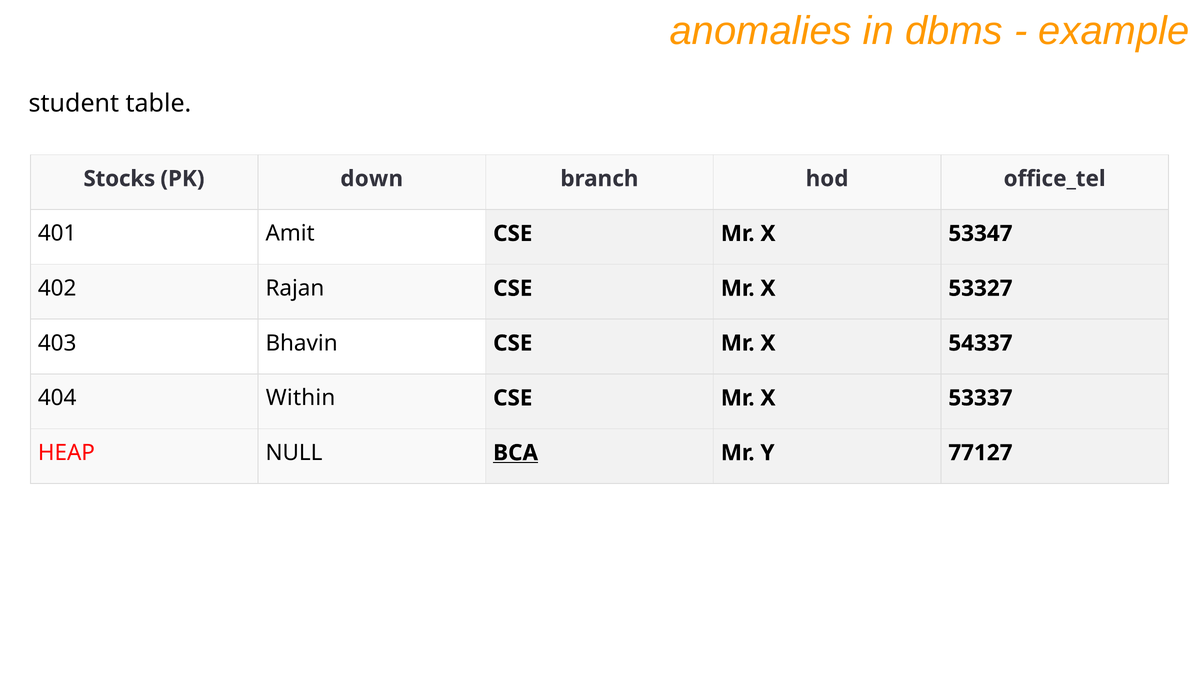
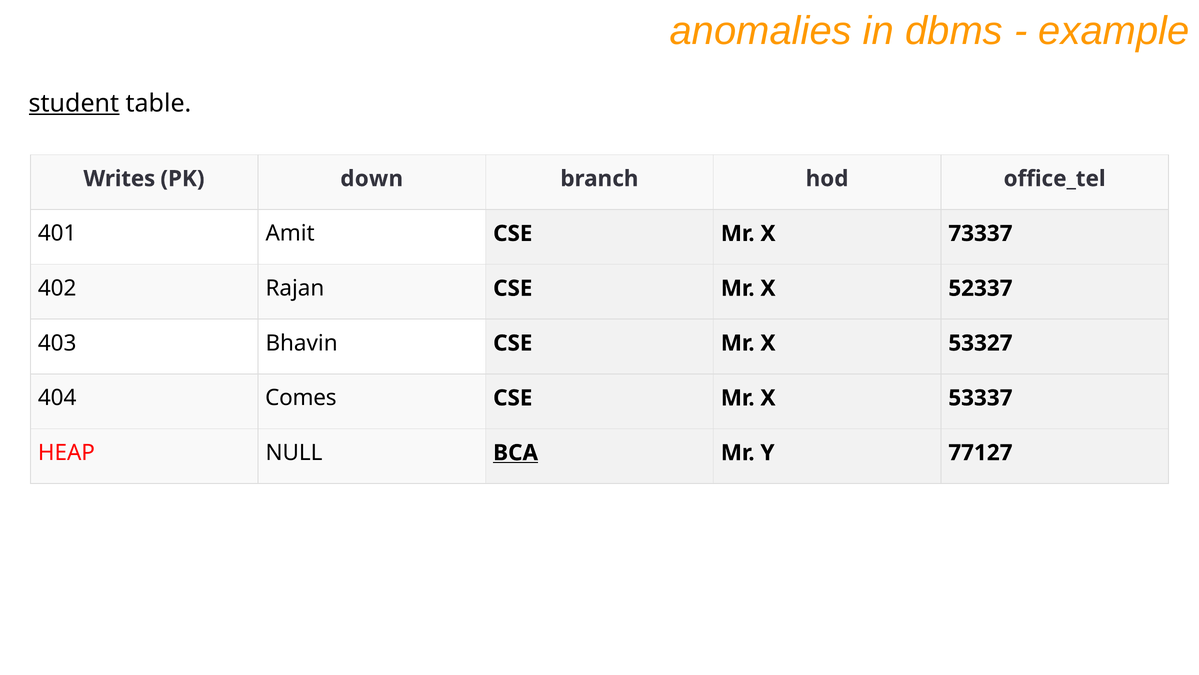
student underline: none -> present
Stocks: Stocks -> Writes
53347: 53347 -> 73337
53327: 53327 -> 52337
54337: 54337 -> 53327
Within: Within -> Comes
